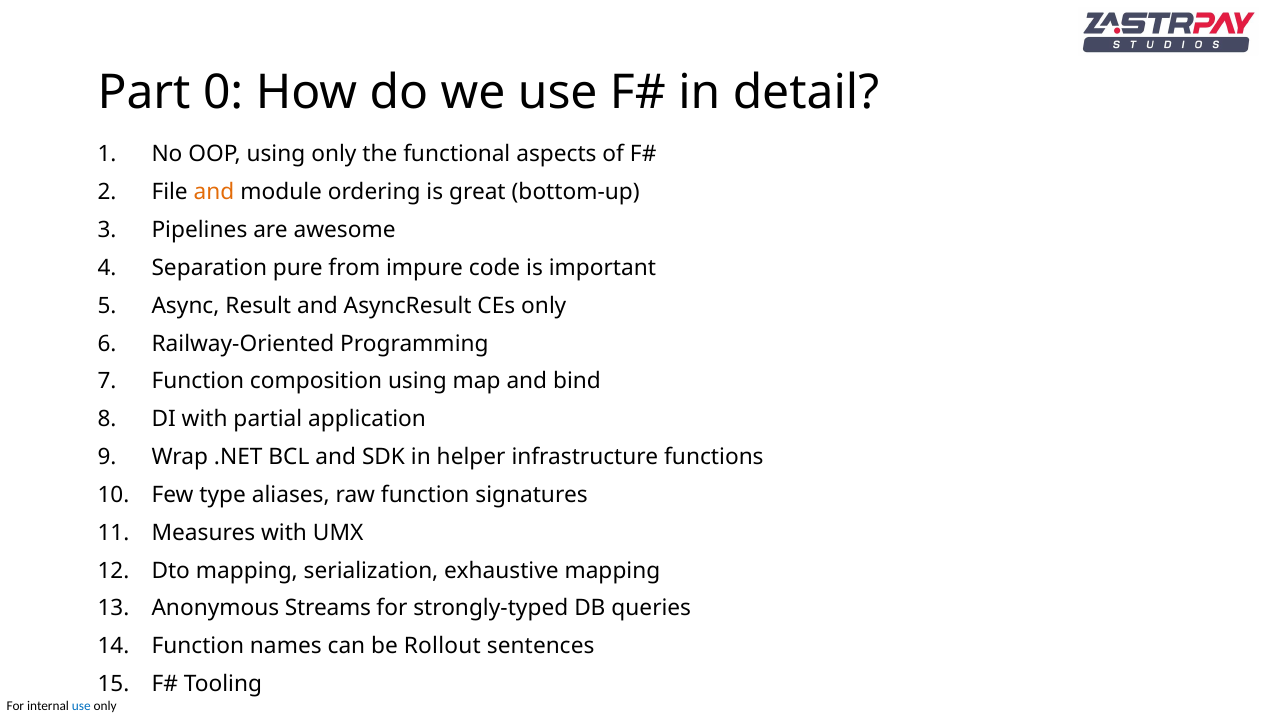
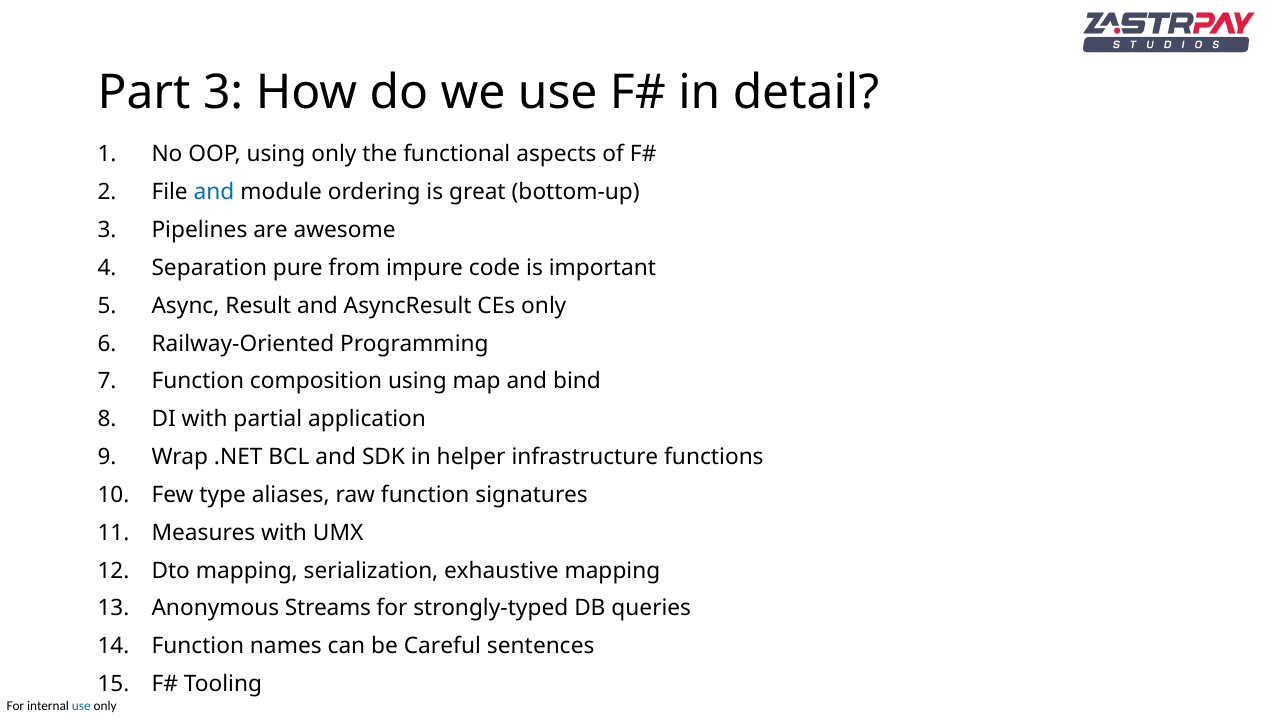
Part 0: 0 -> 3
and at (214, 192) colour: orange -> blue
Rollout: Rollout -> Careful
